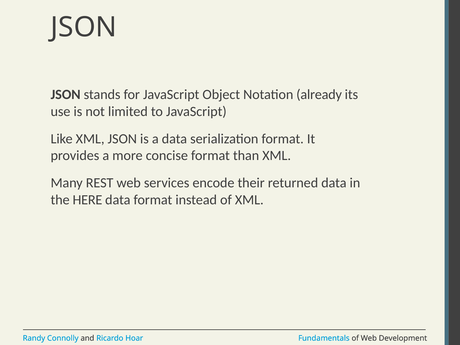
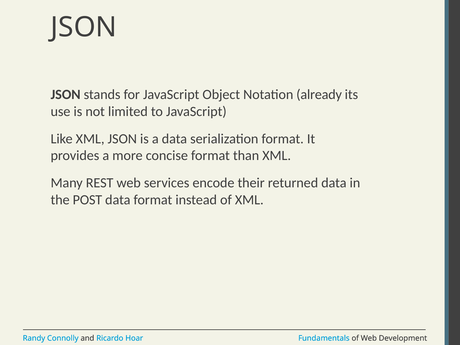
HERE: HERE -> POST
